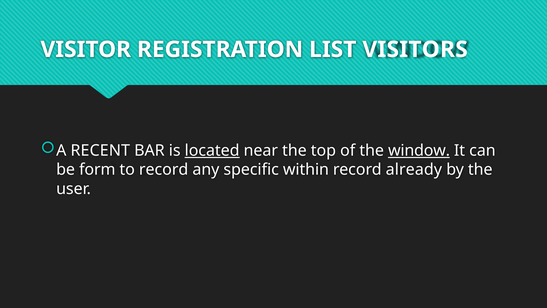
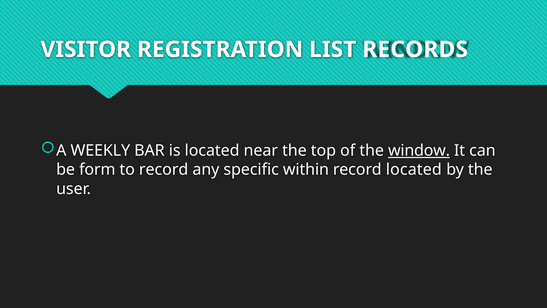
VISITORS: VISITORS -> RECORDS
RECENT: RECENT -> WEEKLY
located at (212, 150) underline: present -> none
record already: already -> located
